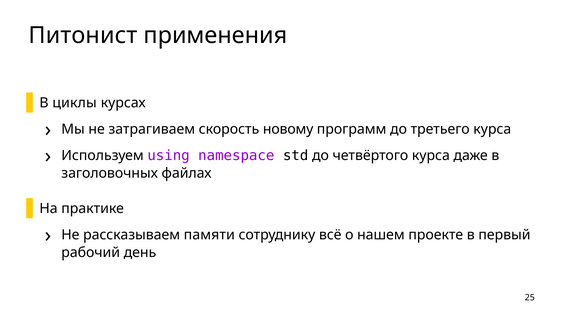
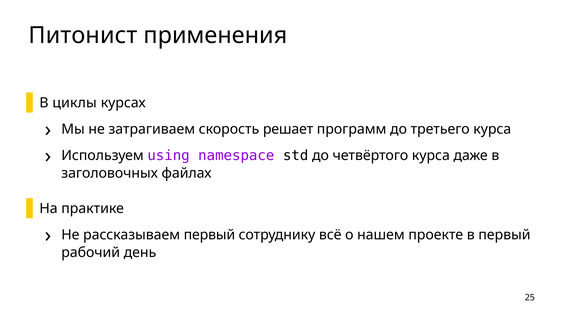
новому: новому -> решает
рассказываем памяти: памяти -> первый
